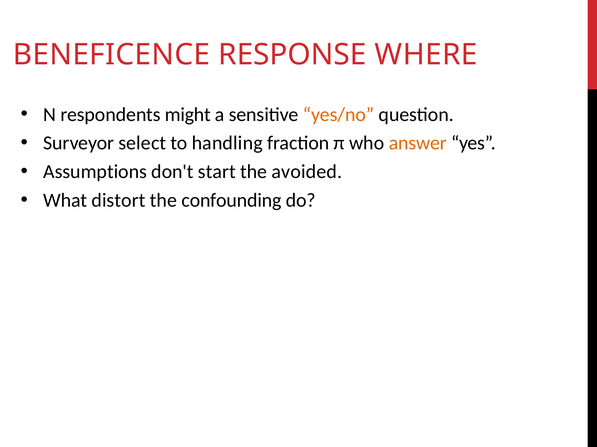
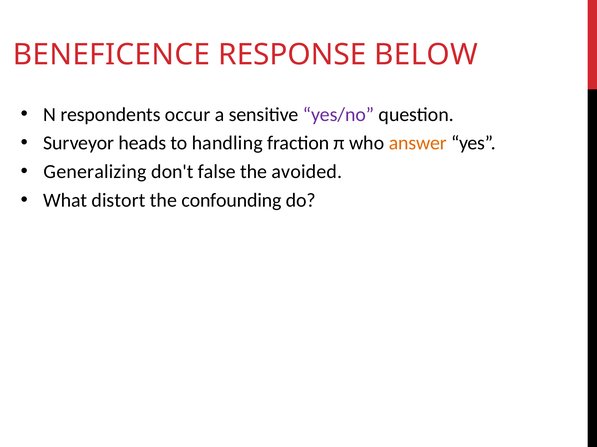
WHERE: WHERE -> BELOW
might: might -> occur
yes/no colour: orange -> purple
select: select -> heads
Assumptions: Assumptions -> Generalizing
start: start -> false
